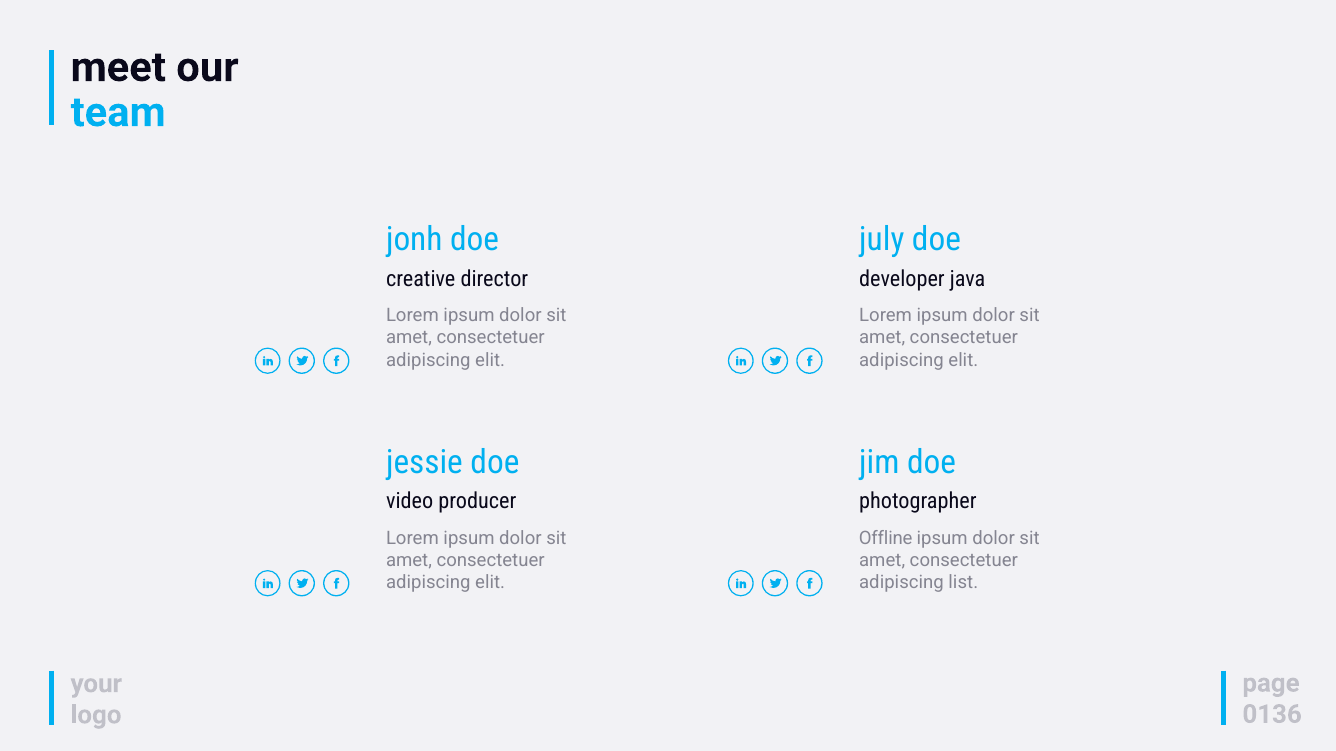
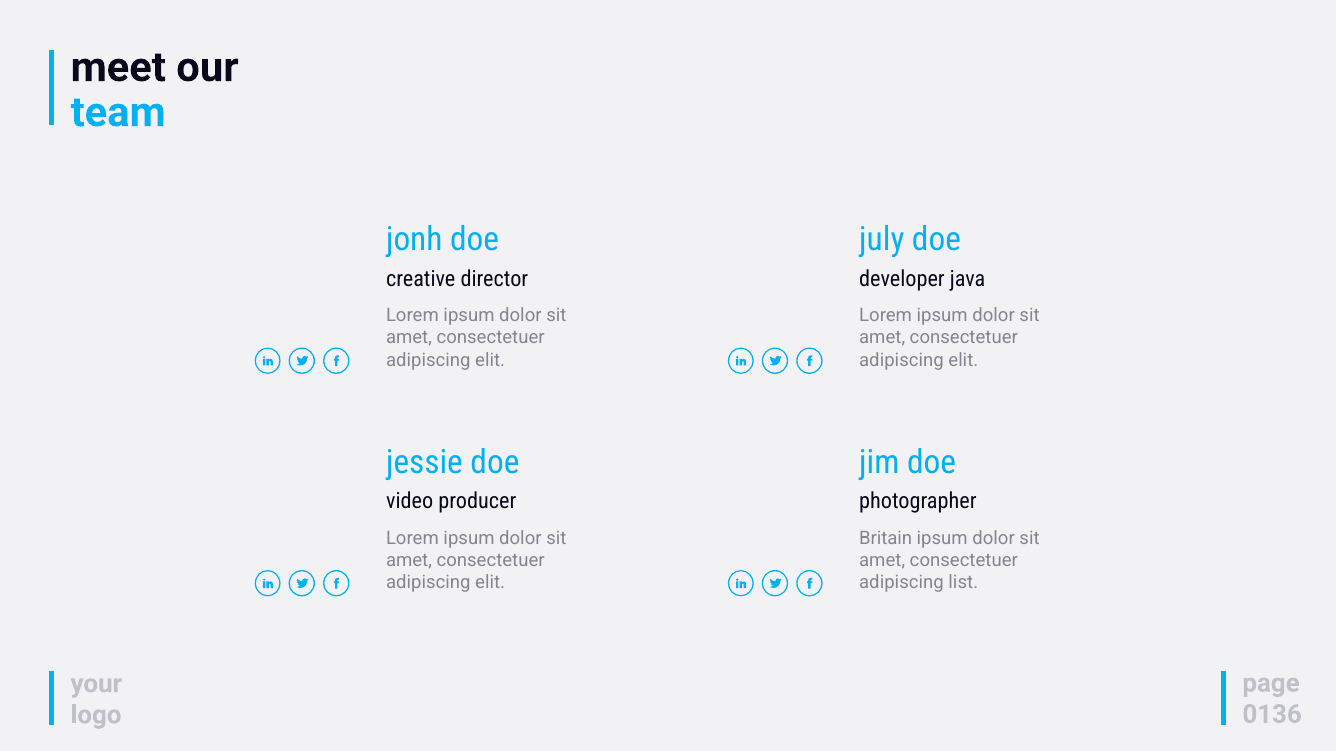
Offline: Offline -> Britain
